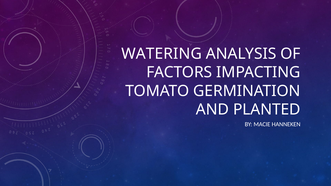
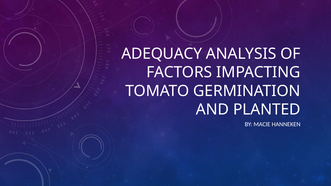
WATERING: WATERING -> ADEQUACY
